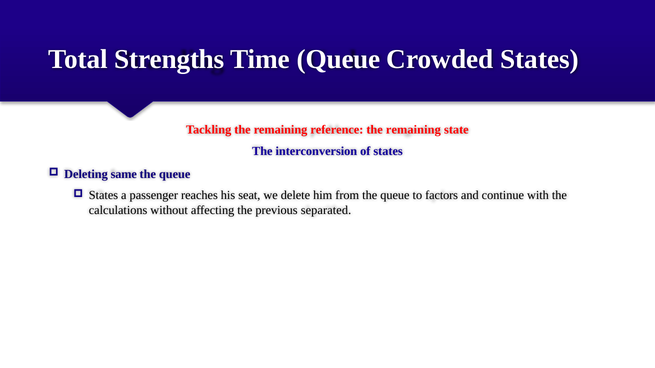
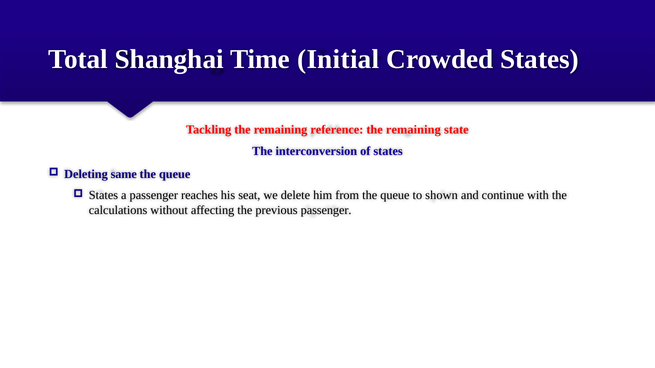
Strengths: Strengths -> Shanghai
Time Queue: Queue -> Initial
factors: factors -> shown
previous separated: separated -> passenger
